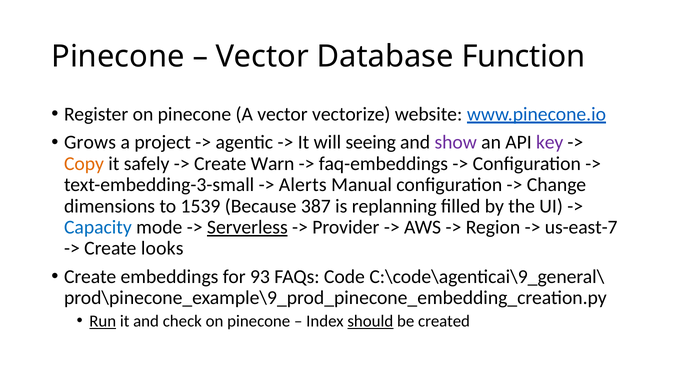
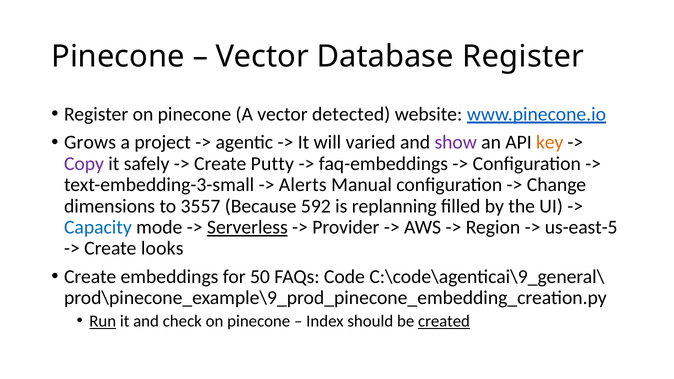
Database Function: Function -> Register
vectorize: vectorize -> detected
seeing: seeing -> varied
key colour: purple -> orange
Copy colour: orange -> purple
Warn: Warn -> Putty
1539: 1539 -> 3557
387: 387 -> 592
us-east-7: us-east-7 -> us-east-5
93: 93 -> 50
should underline: present -> none
created underline: none -> present
